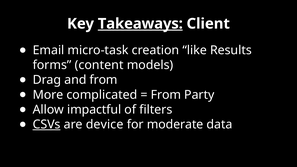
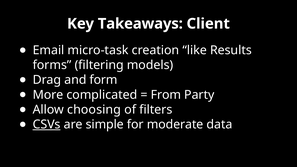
Takeaways underline: present -> none
content: content -> filtering
and from: from -> form
impactful: impactful -> choosing
device: device -> simple
